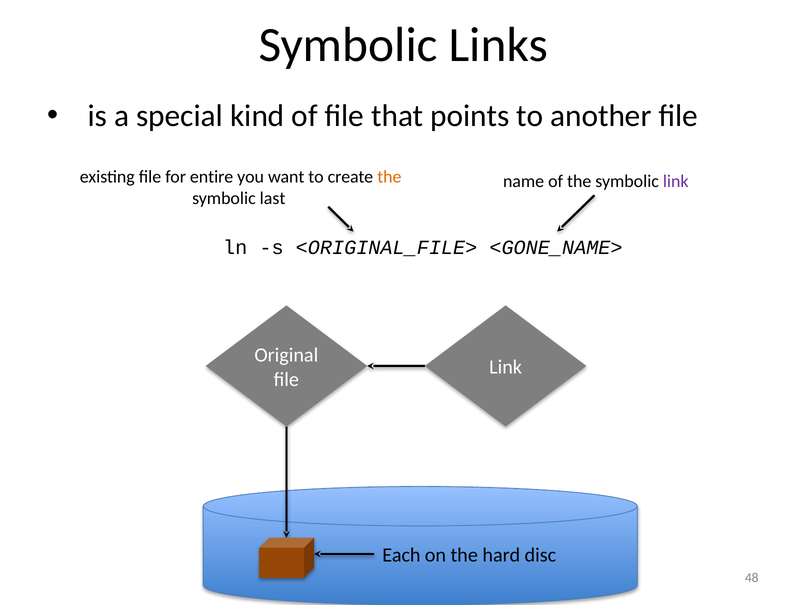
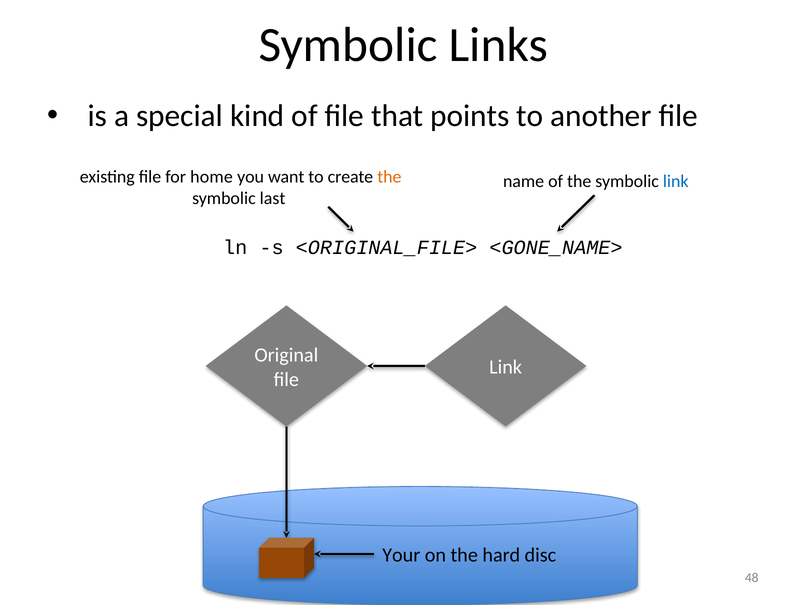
entire: entire -> home
link at (676, 182) colour: purple -> blue
Each: Each -> Your
